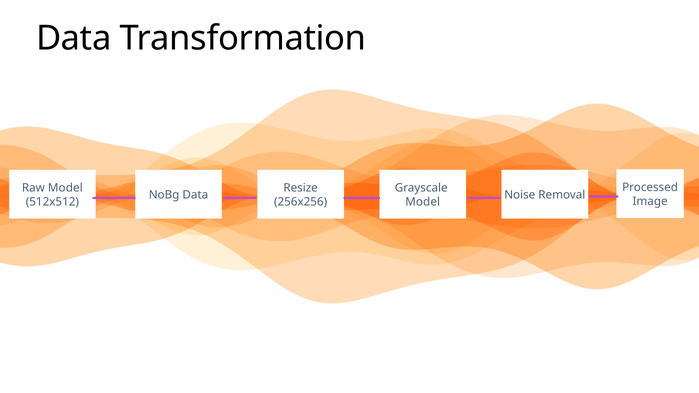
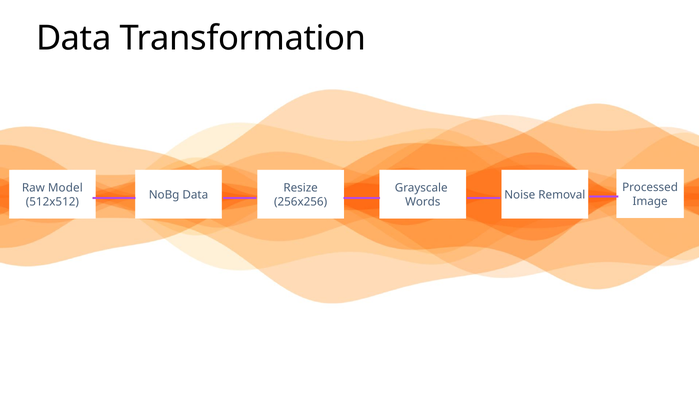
Model at (423, 202): Model -> Words
